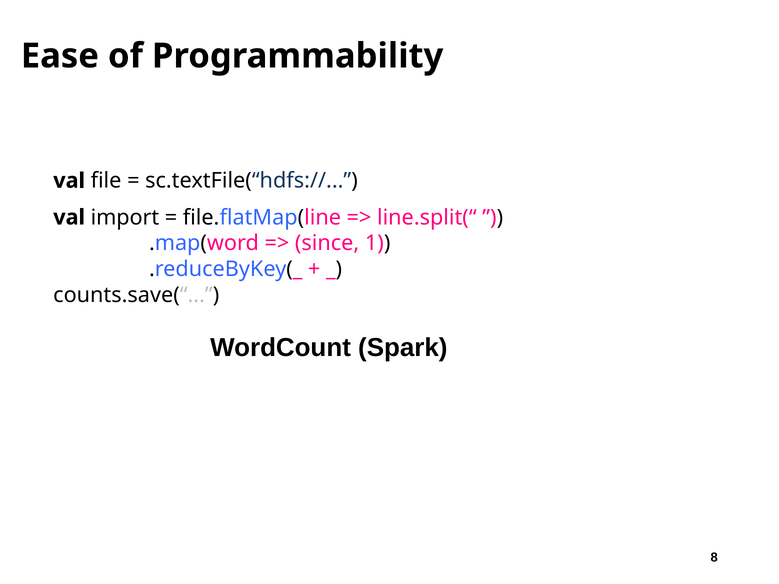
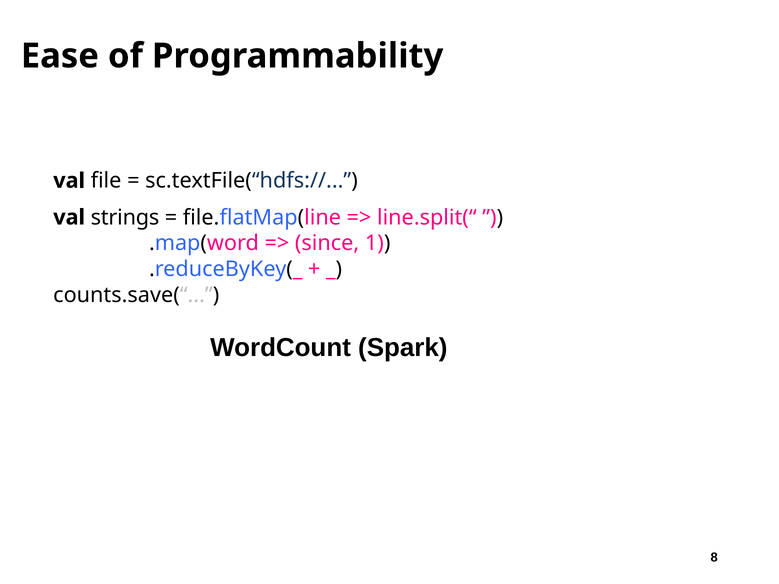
import: import -> strings
